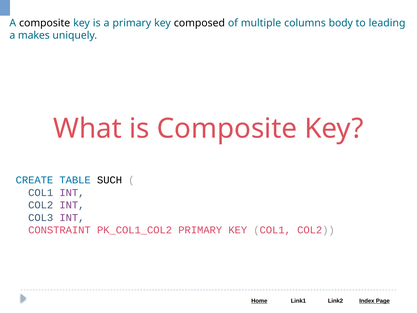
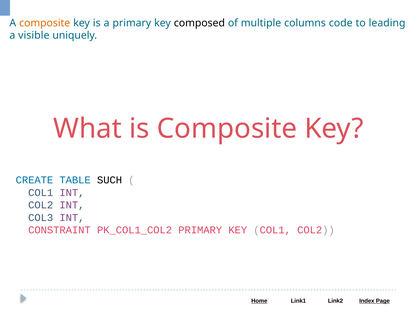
composite at (45, 23) colour: black -> orange
body: body -> code
makes: makes -> visible
